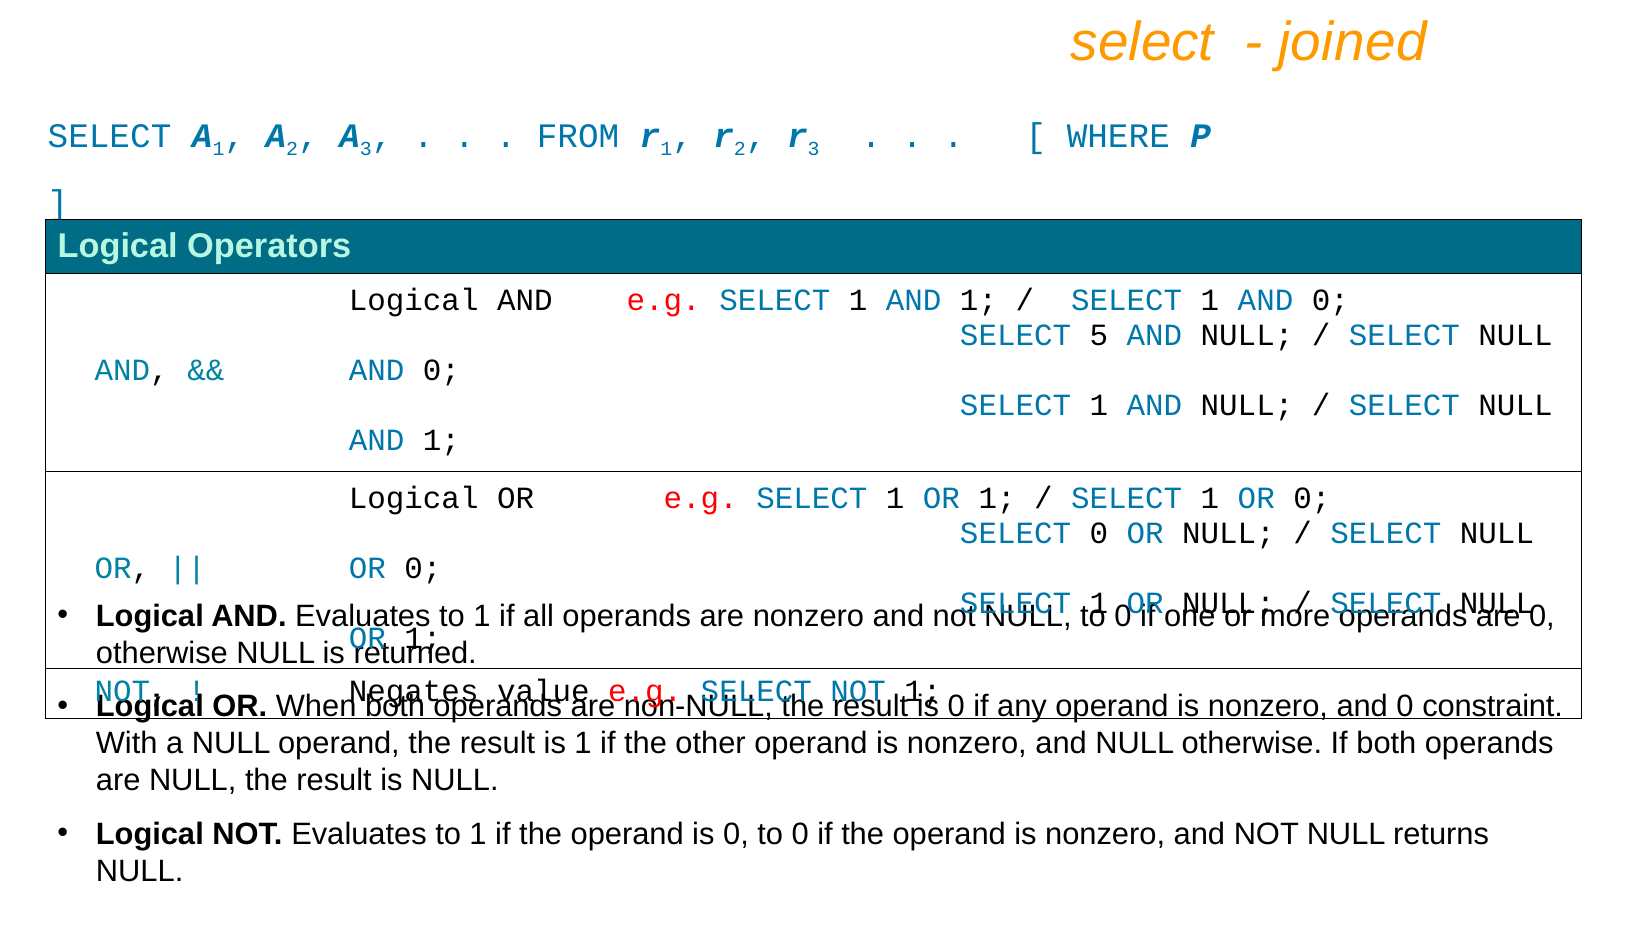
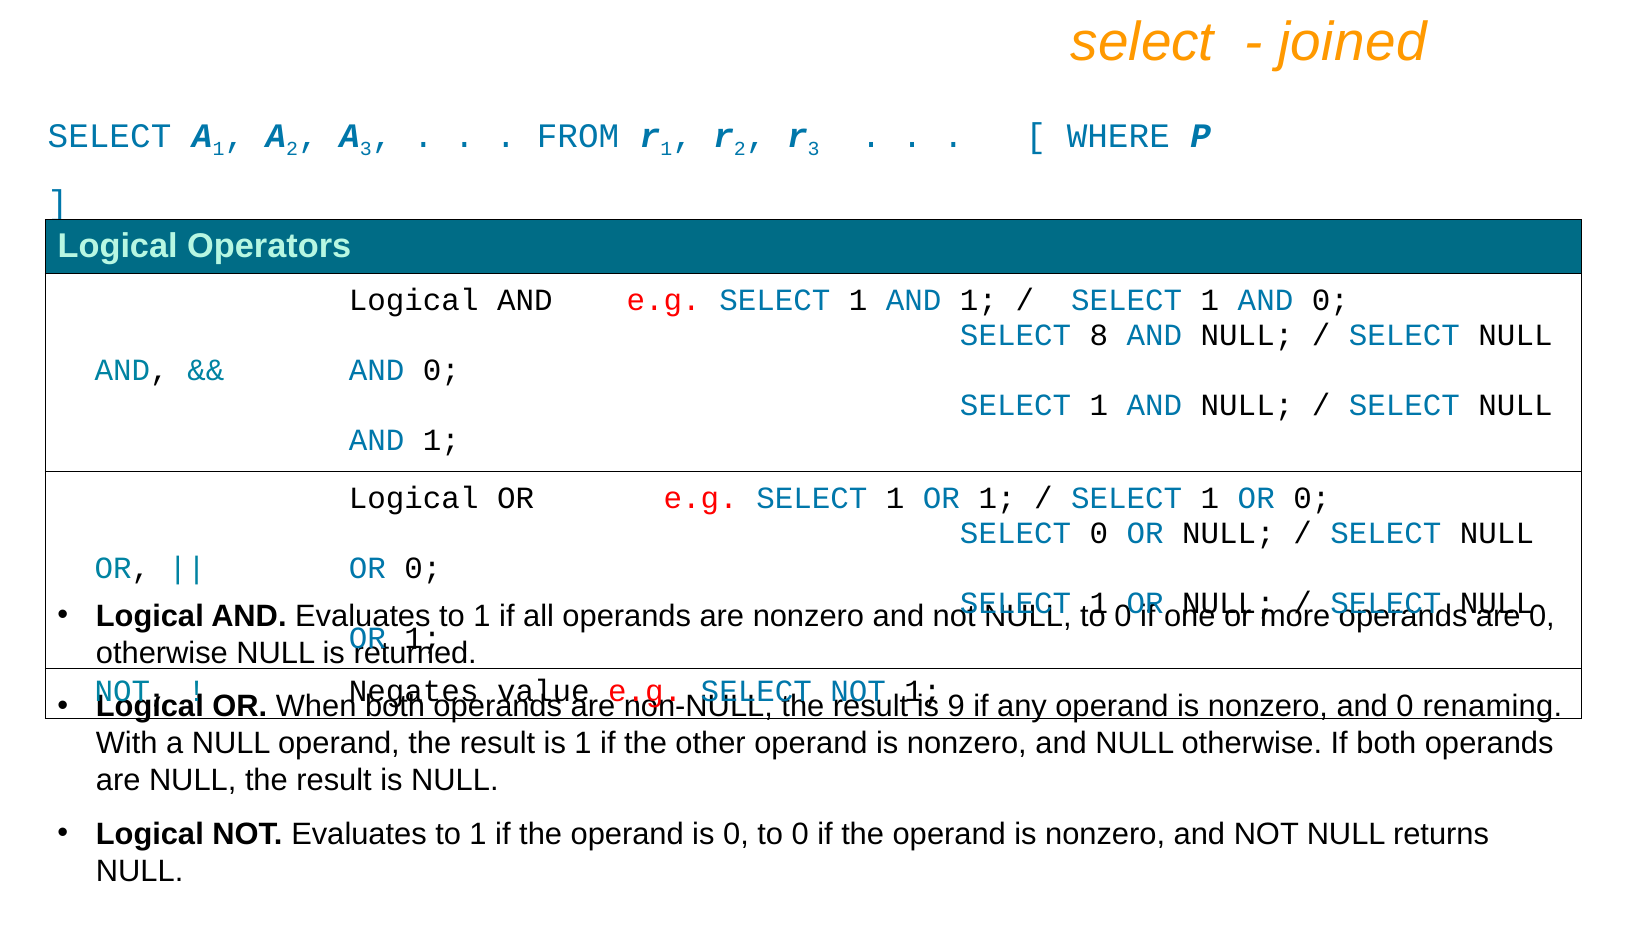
5: 5 -> 8
0 at (956, 706): 0 -> 9
constraint: constraint -> renaming
